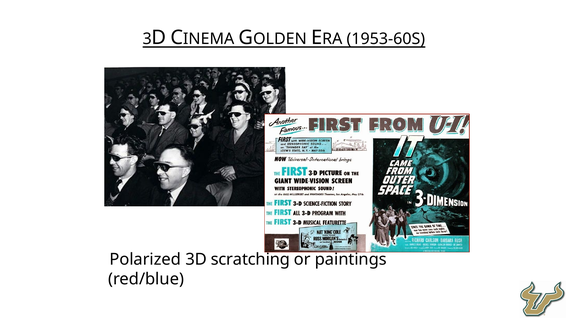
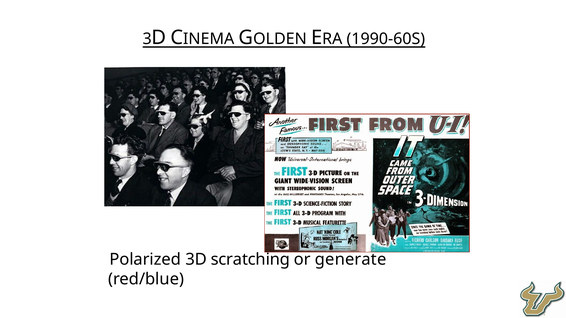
1953-60S: 1953-60S -> 1990-60S
paintings: paintings -> generate
